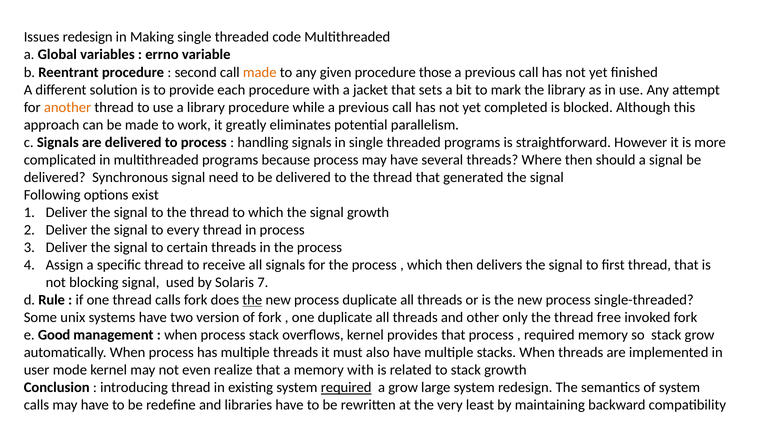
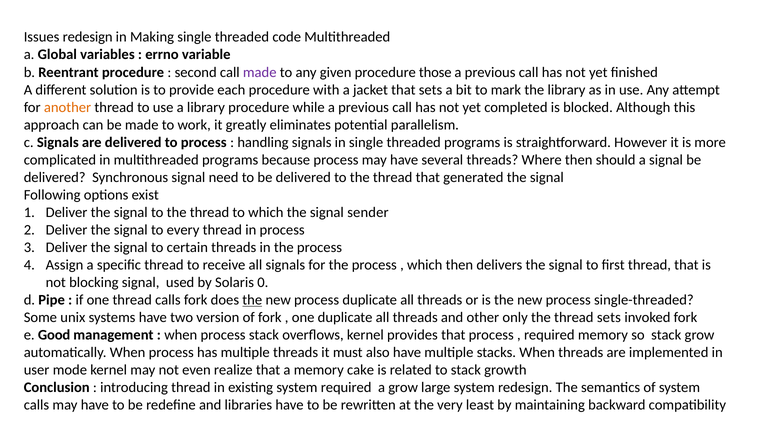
made at (260, 72) colour: orange -> purple
signal growth: growth -> sender
7: 7 -> 0
Rule: Rule -> Pipe
thread free: free -> sets
memory with: with -> cake
required at (346, 388) underline: present -> none
